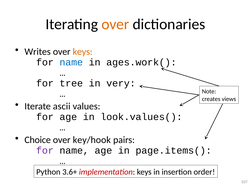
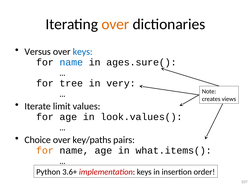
Writes: Writes -> Versus
keys at (83, 52) colour: orange -> blue
ages.work(: ages.work( -> ages.sure(
ascii: ascii -> limit
key/hook: key/hook -> key/paths
for at (45, 151) colour: purple -> orange
page.items(: page.items( -> what.items(
